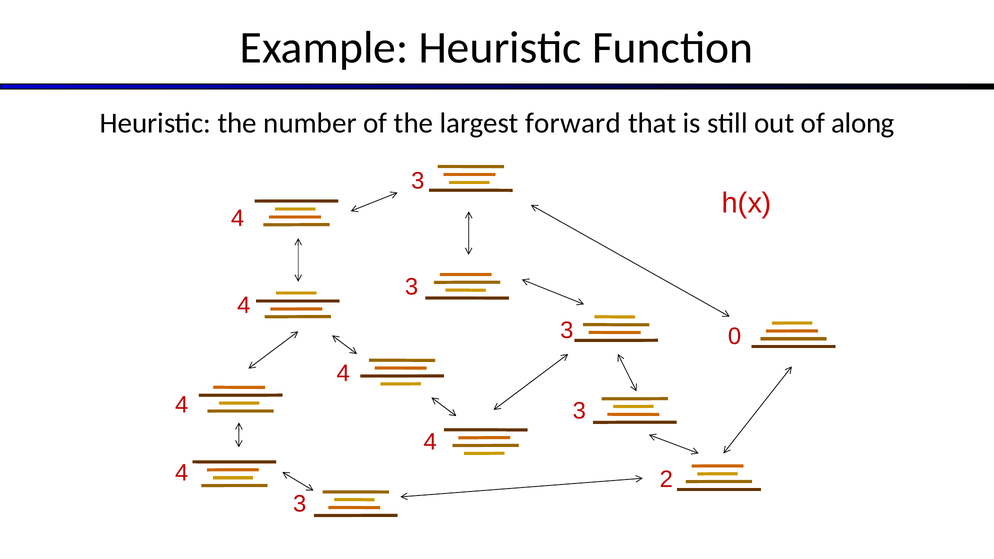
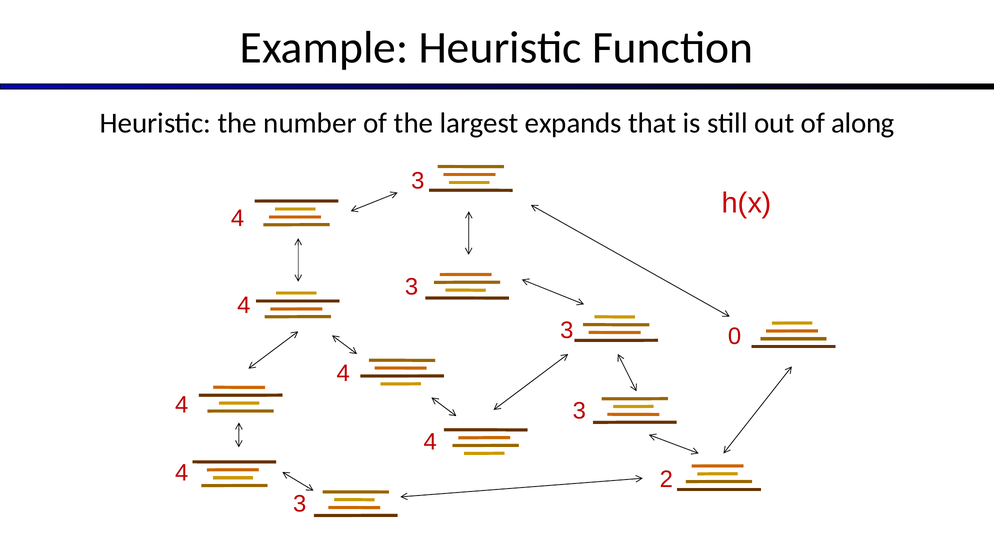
forward: forward -> expands
